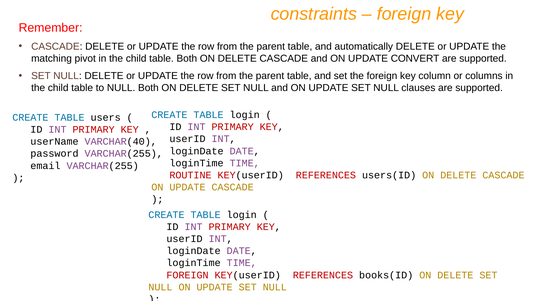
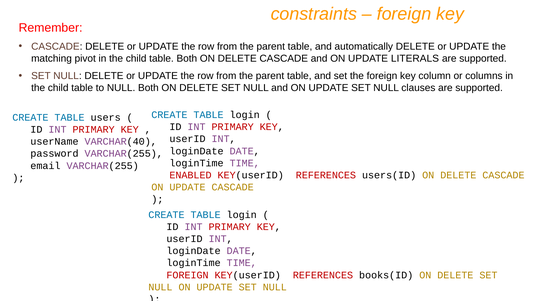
CONVERT: CONVERT -> LITERALS
ROUTINE: ROUTINE -> ENABLED
